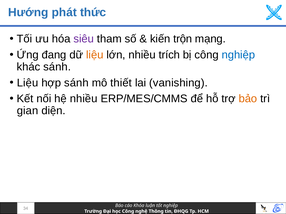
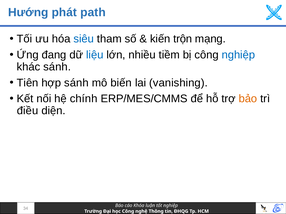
thức: thức -> path
siêu colour: purple -> blue
liệu at (95, 55) colour: orange -> blue
trích: trích -> tiềm
Liệu at (28, 83): Liệu -> Tiên
thiết: thiết -> biến
hệ nhiều: nhiều -> chính
gian: gian -> điều
